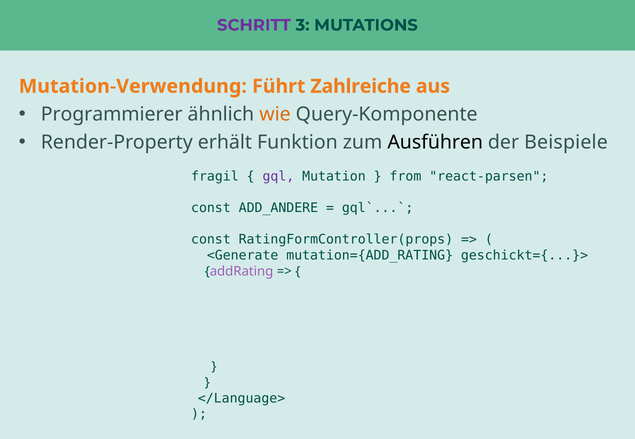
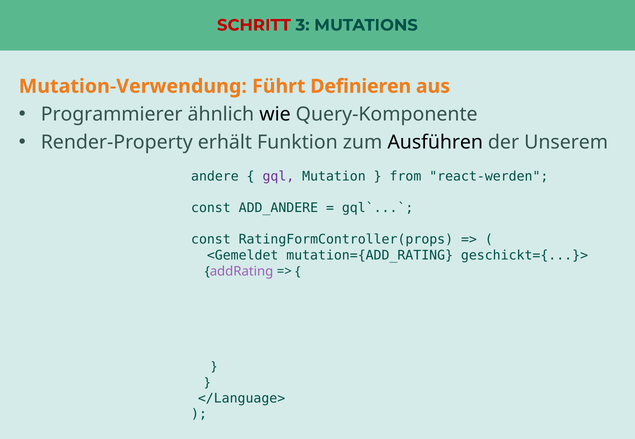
SCHRITT colour: purple -> red
Zahlreiche: Zahlreiche -> Definieren
wie colour: orange -> black
Beispiele: Beispiele -> Unserem
fragil: fragil -> andere
react-parsen: react-parsen -> react-werden
<Generate: <Generate -> <Gemeldet
